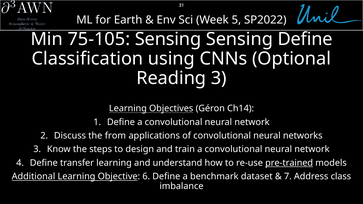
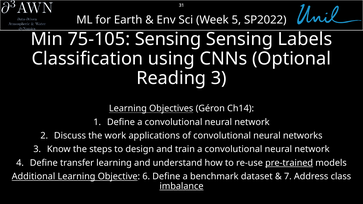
Sensing Define: Define -> Labels
from: from -> work
imbalance underline: none -> present
